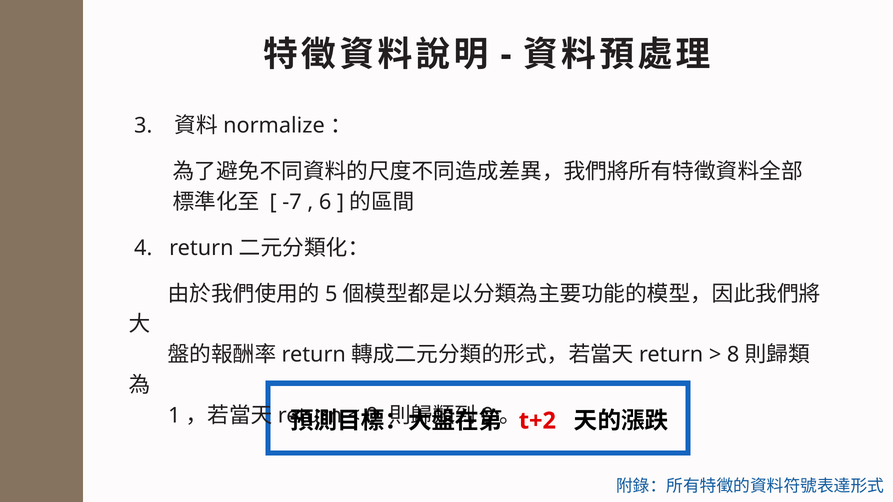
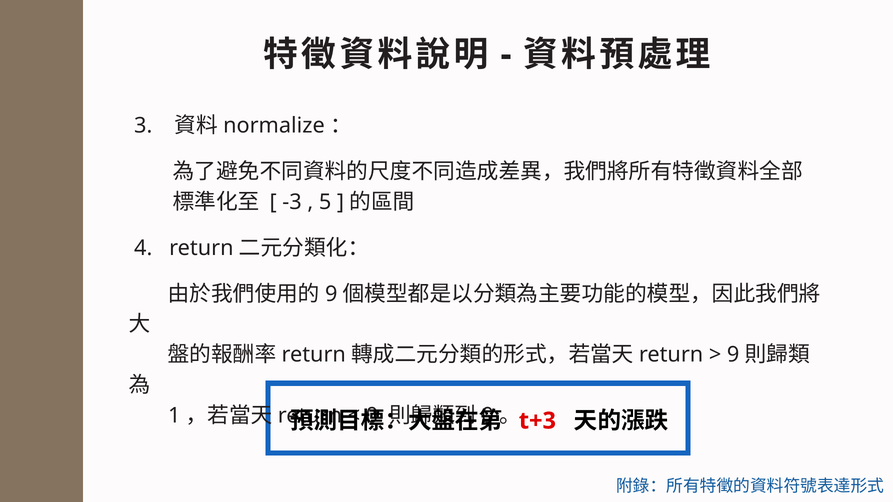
-7: -7 -> -3
6: 6 -> 5
5 at (331, 294): 5 -> 9
8 at (733, 355): 8 -> 9
t+2: t+2 -> t+3
